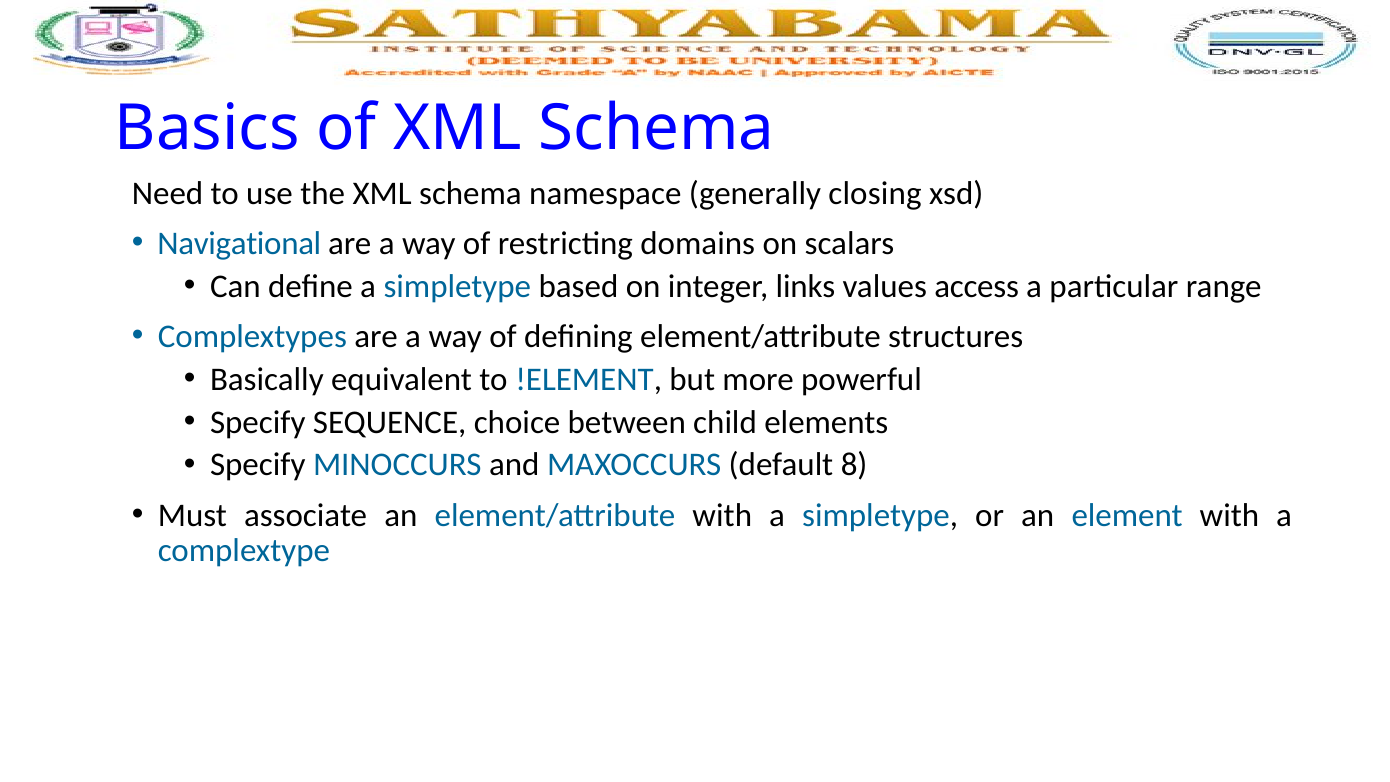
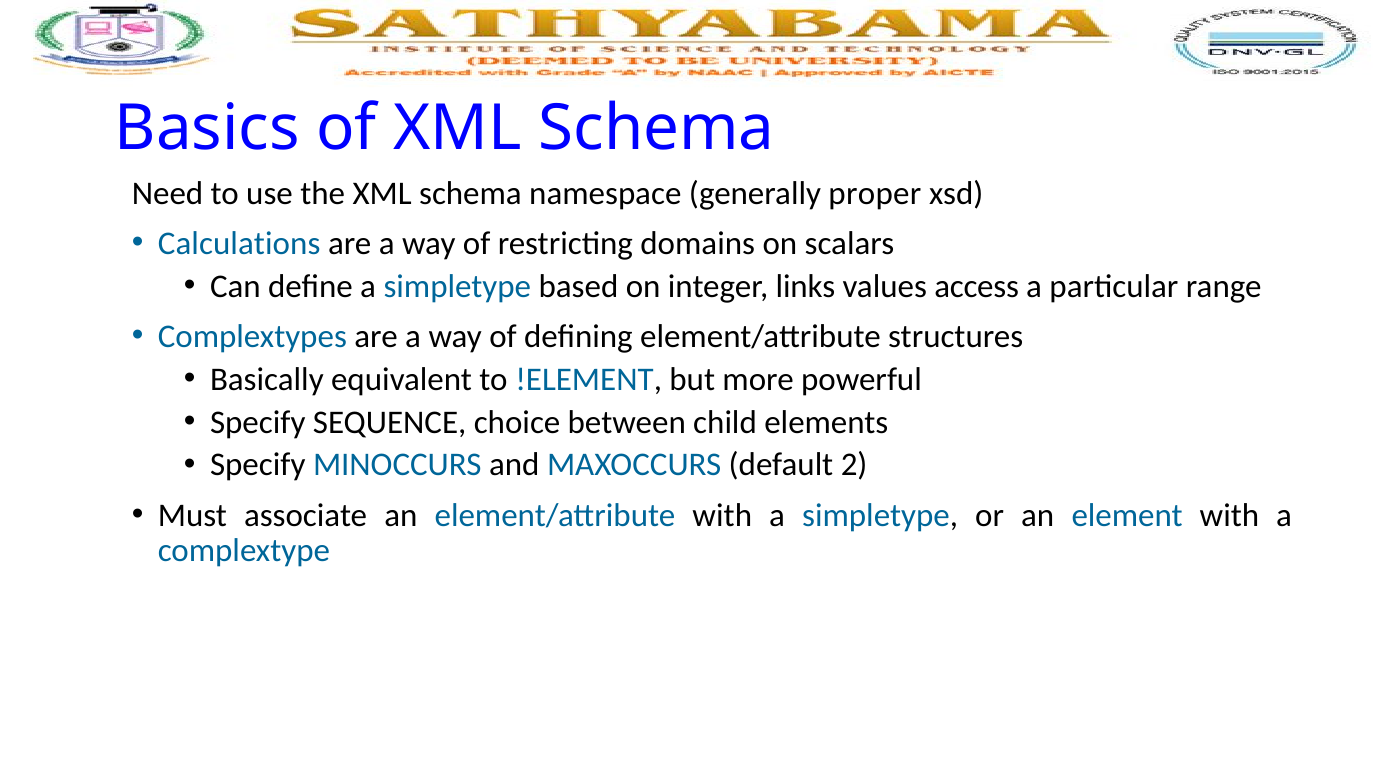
closing: closing -> proper
Navigational: Navigational -> Calculations
8: 8 -> 2
